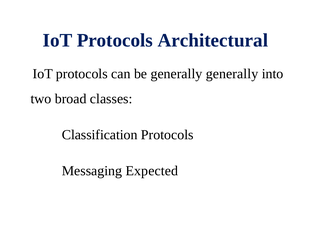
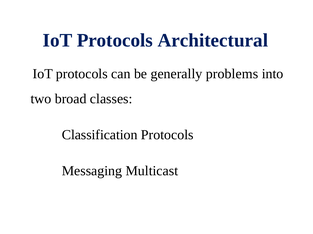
generally generally: generally -> problems
Expected: Expected -> Multicast
